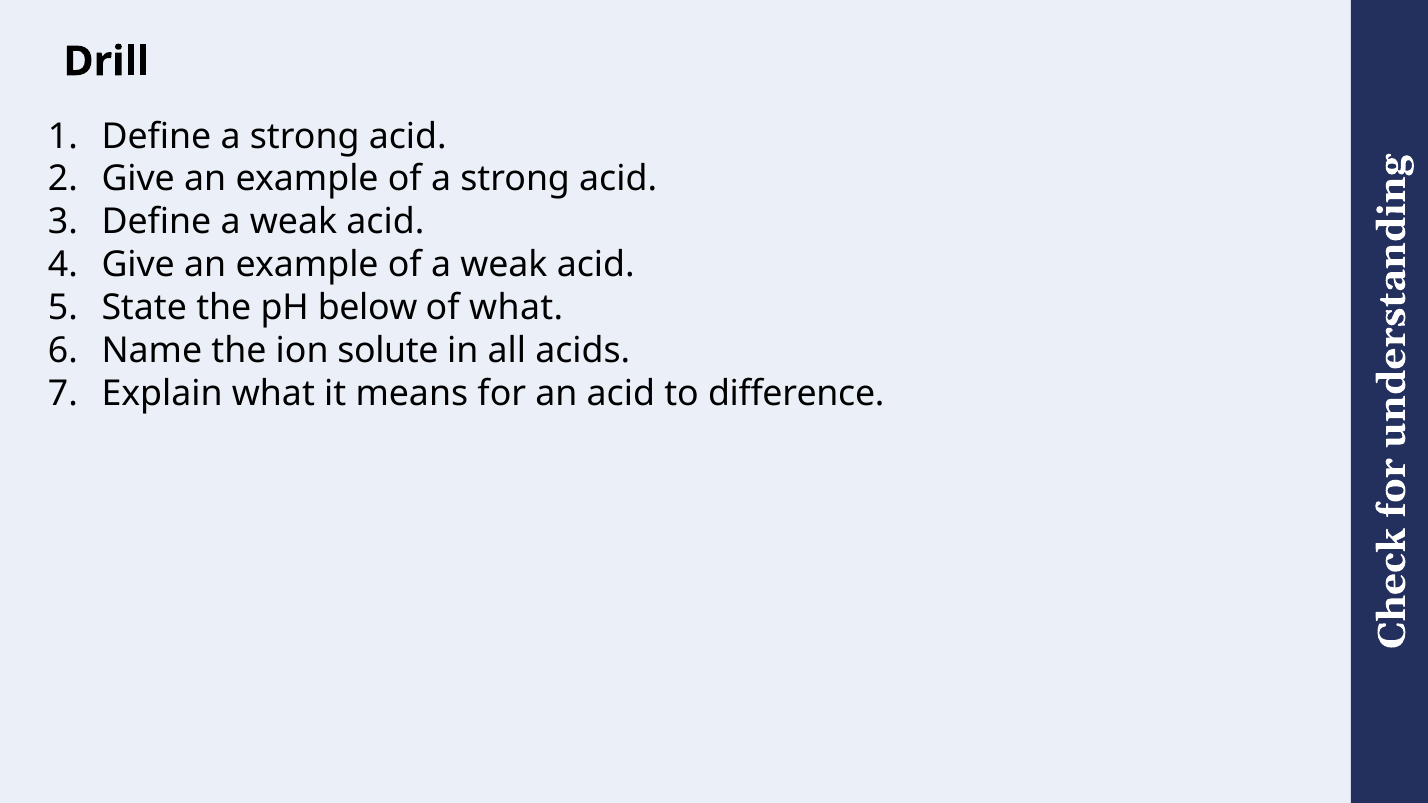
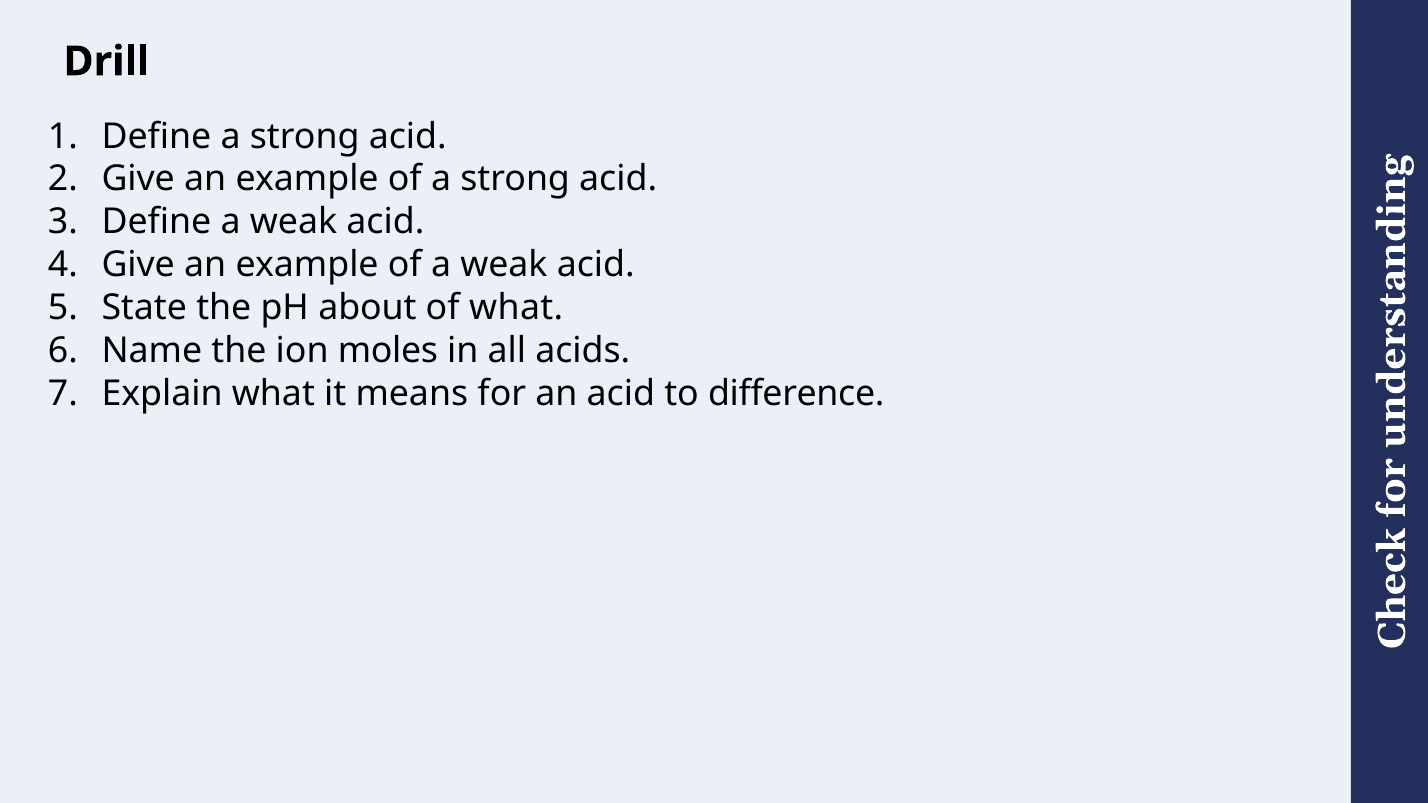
below: below -> about
solute: solute -> moles
